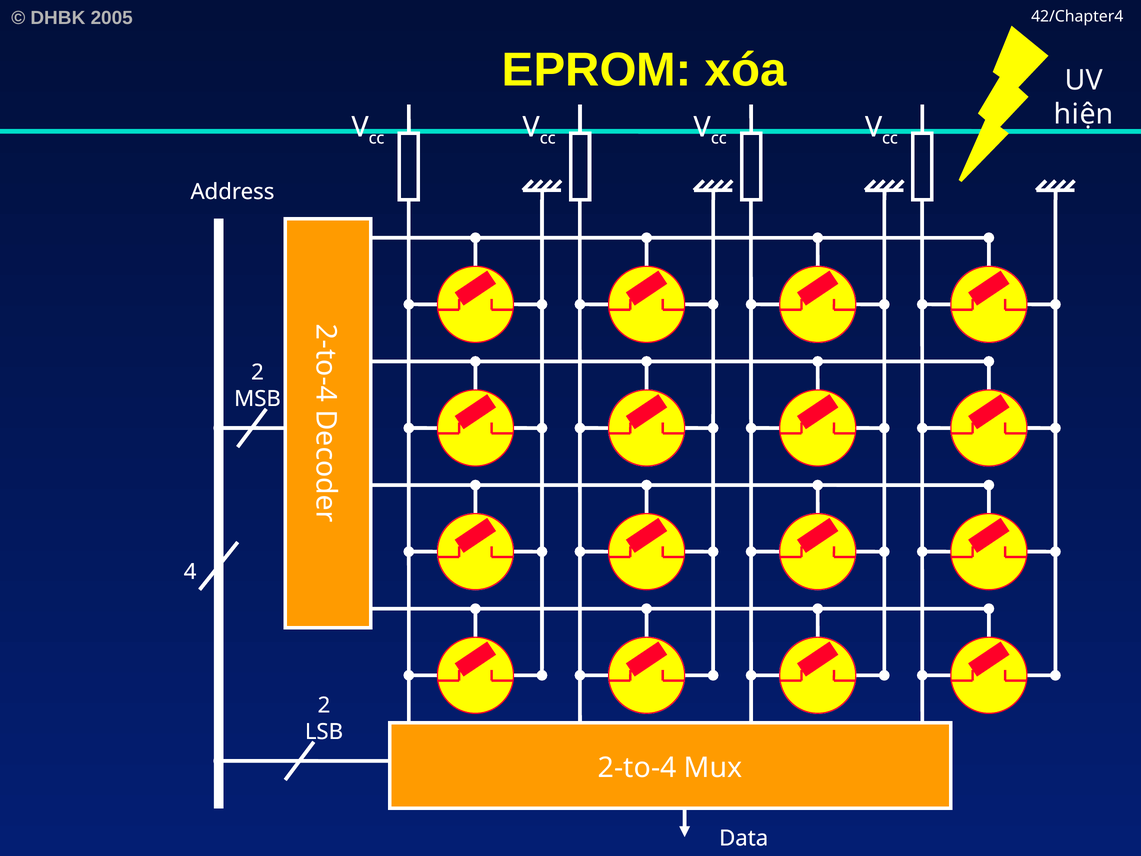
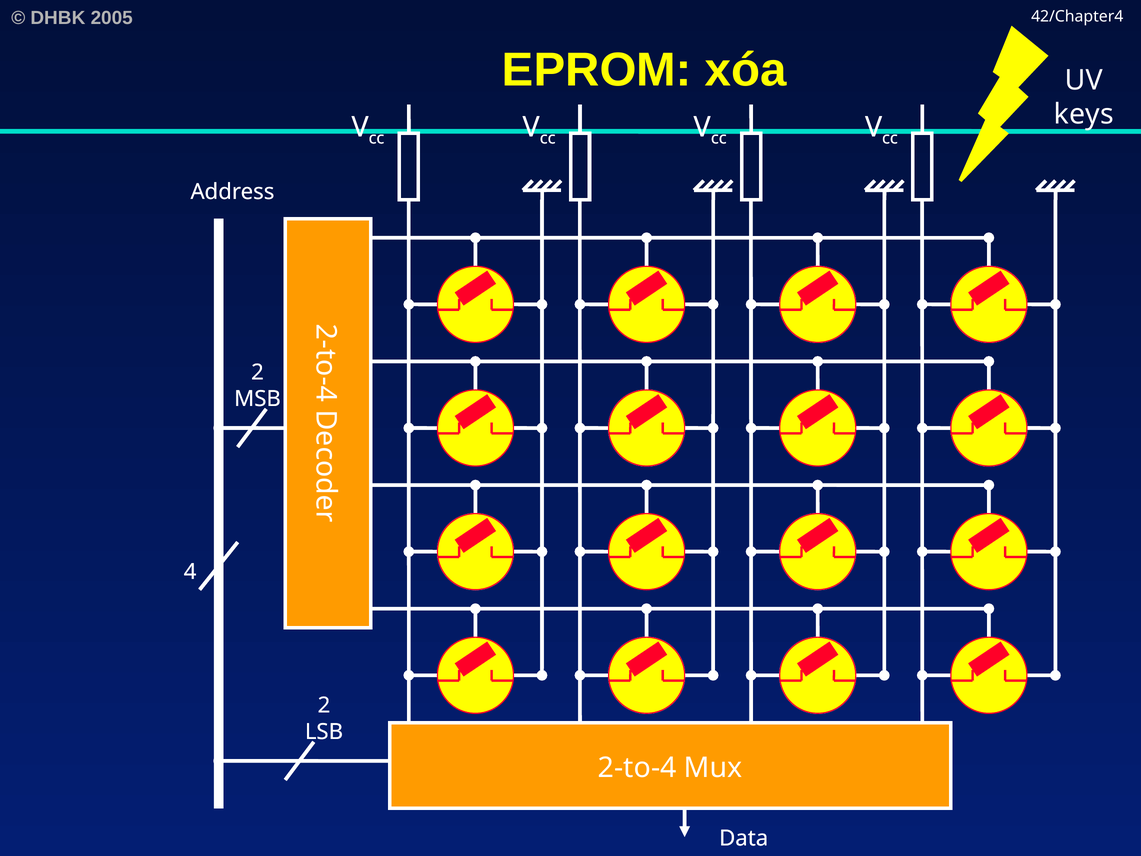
hiện: hiện -> keys
